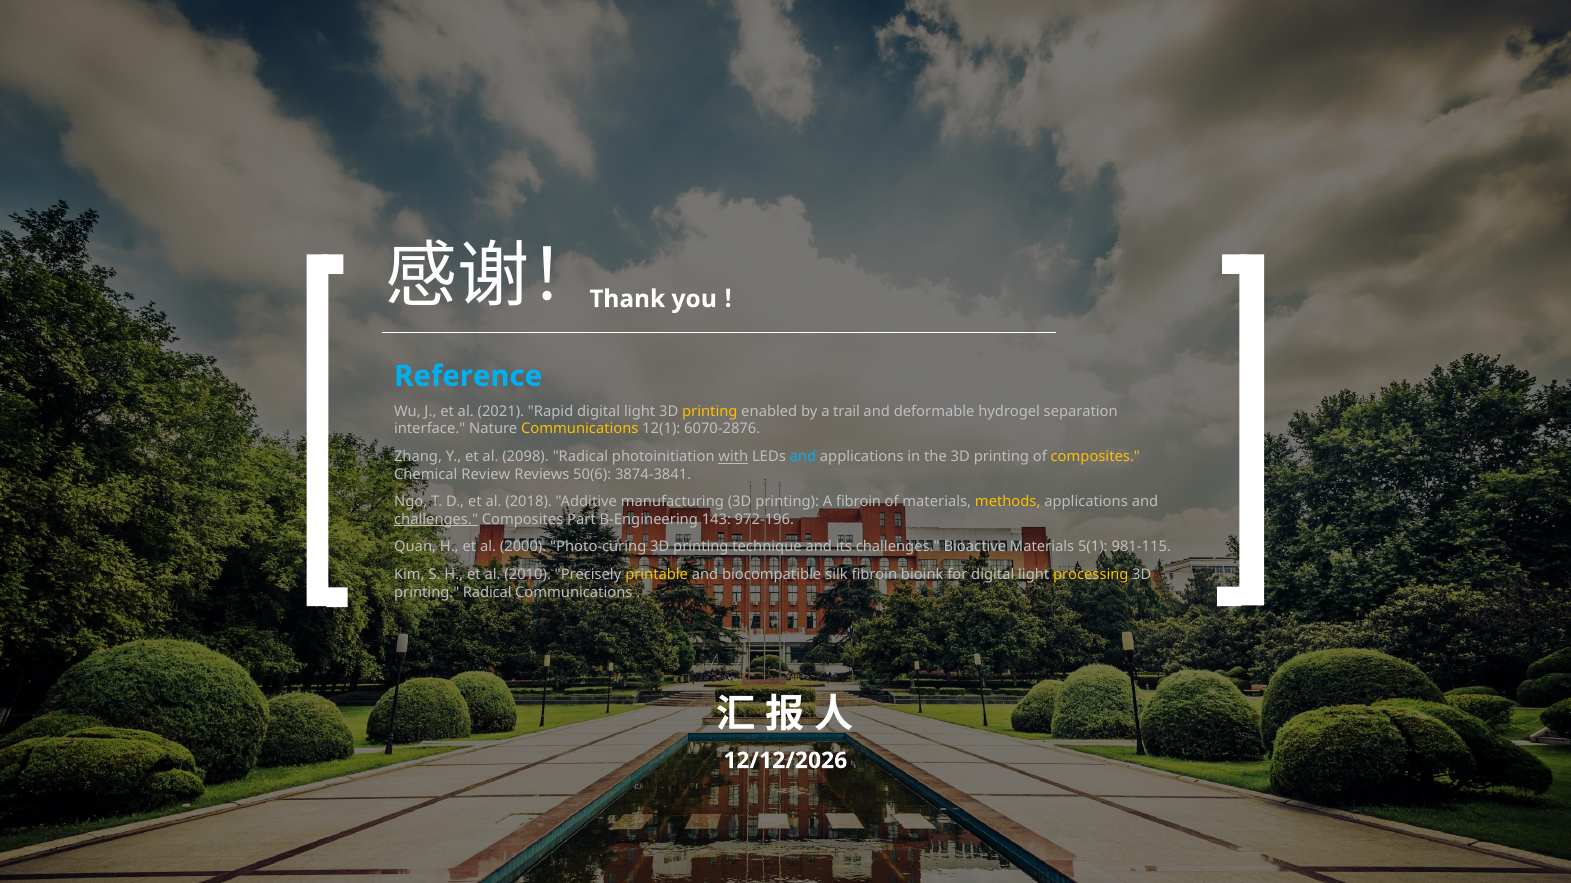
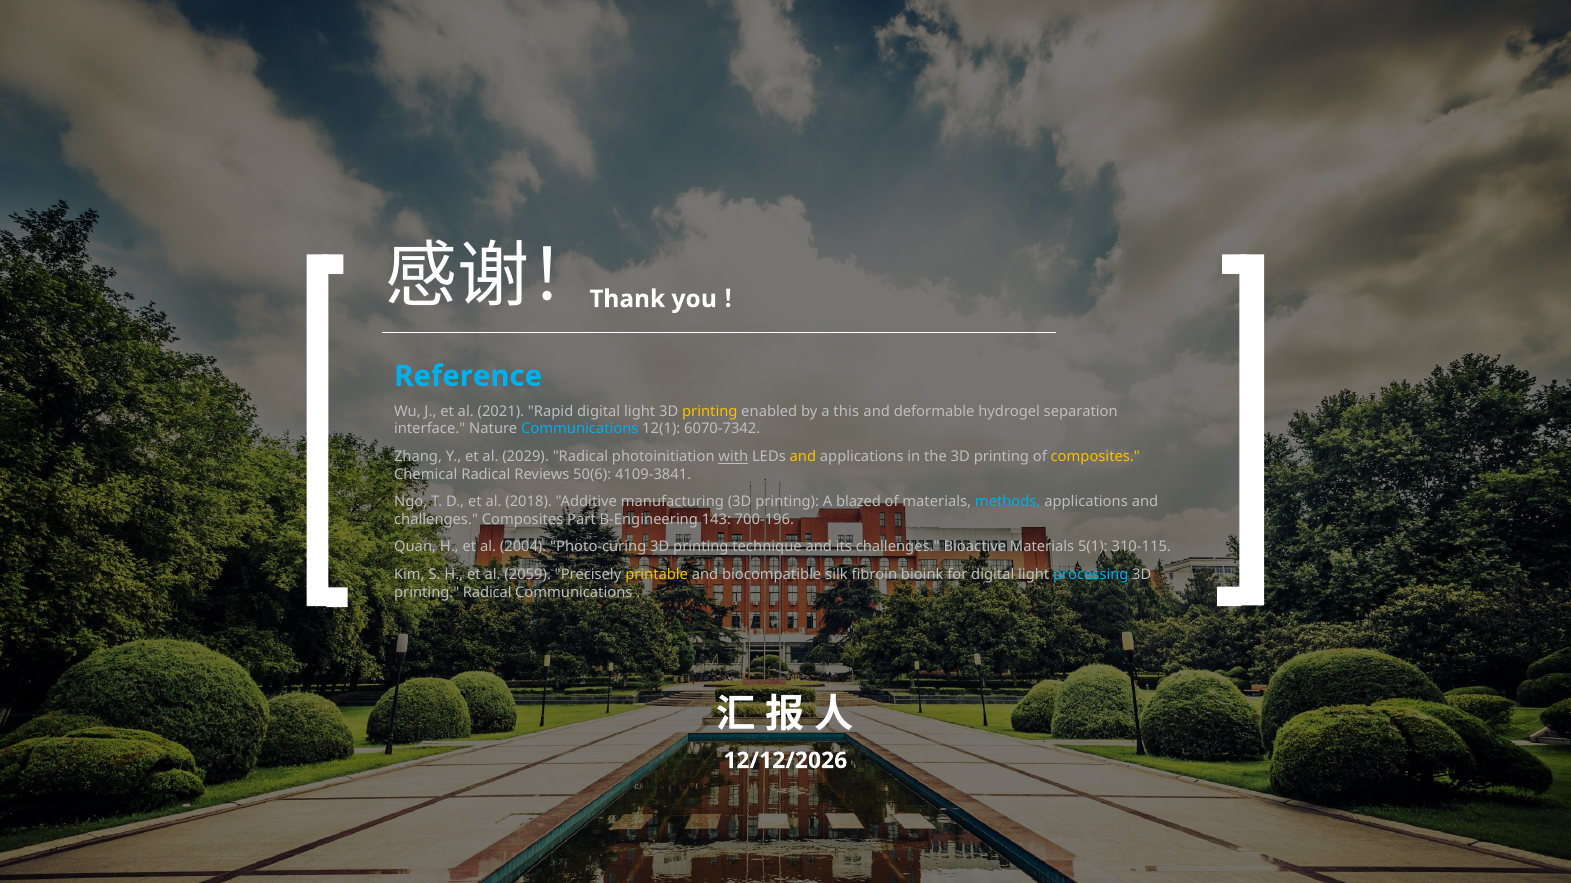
trail: trail -> this
Communications at (580, 429) colour: yellow -> light blue
6070-2876: 6070-2876 -> 6070-7342
2098: 2098 -> 2029
and at (803, 457) colour: light blue -> yellow
Chemical Review: Review -> Radical
3874-3841: 3874-3841 -> 4109-3841
A fibroin: fibroin -> blazed
methods colour: yellow -> light blue
challenges at (436, 520) underline: present -> none
972-196: 972-196 -> 700-196
2000: 2000 -> 2004
981-115: 981-115 -> 310-115
2010: 2010 -> 2059
processing colour: yellow -> light blue
